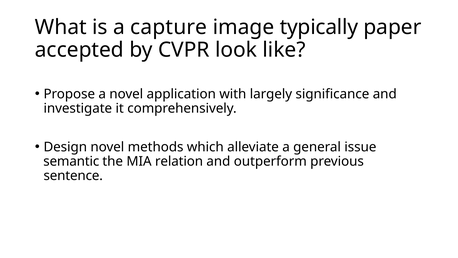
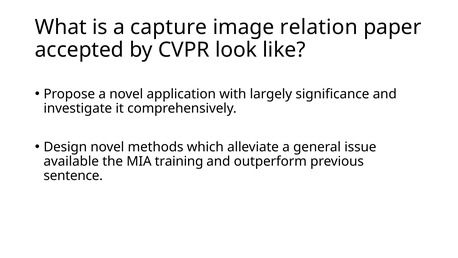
typically: typically -> relation
semantic: semantic -> available
relation: relation -> training
